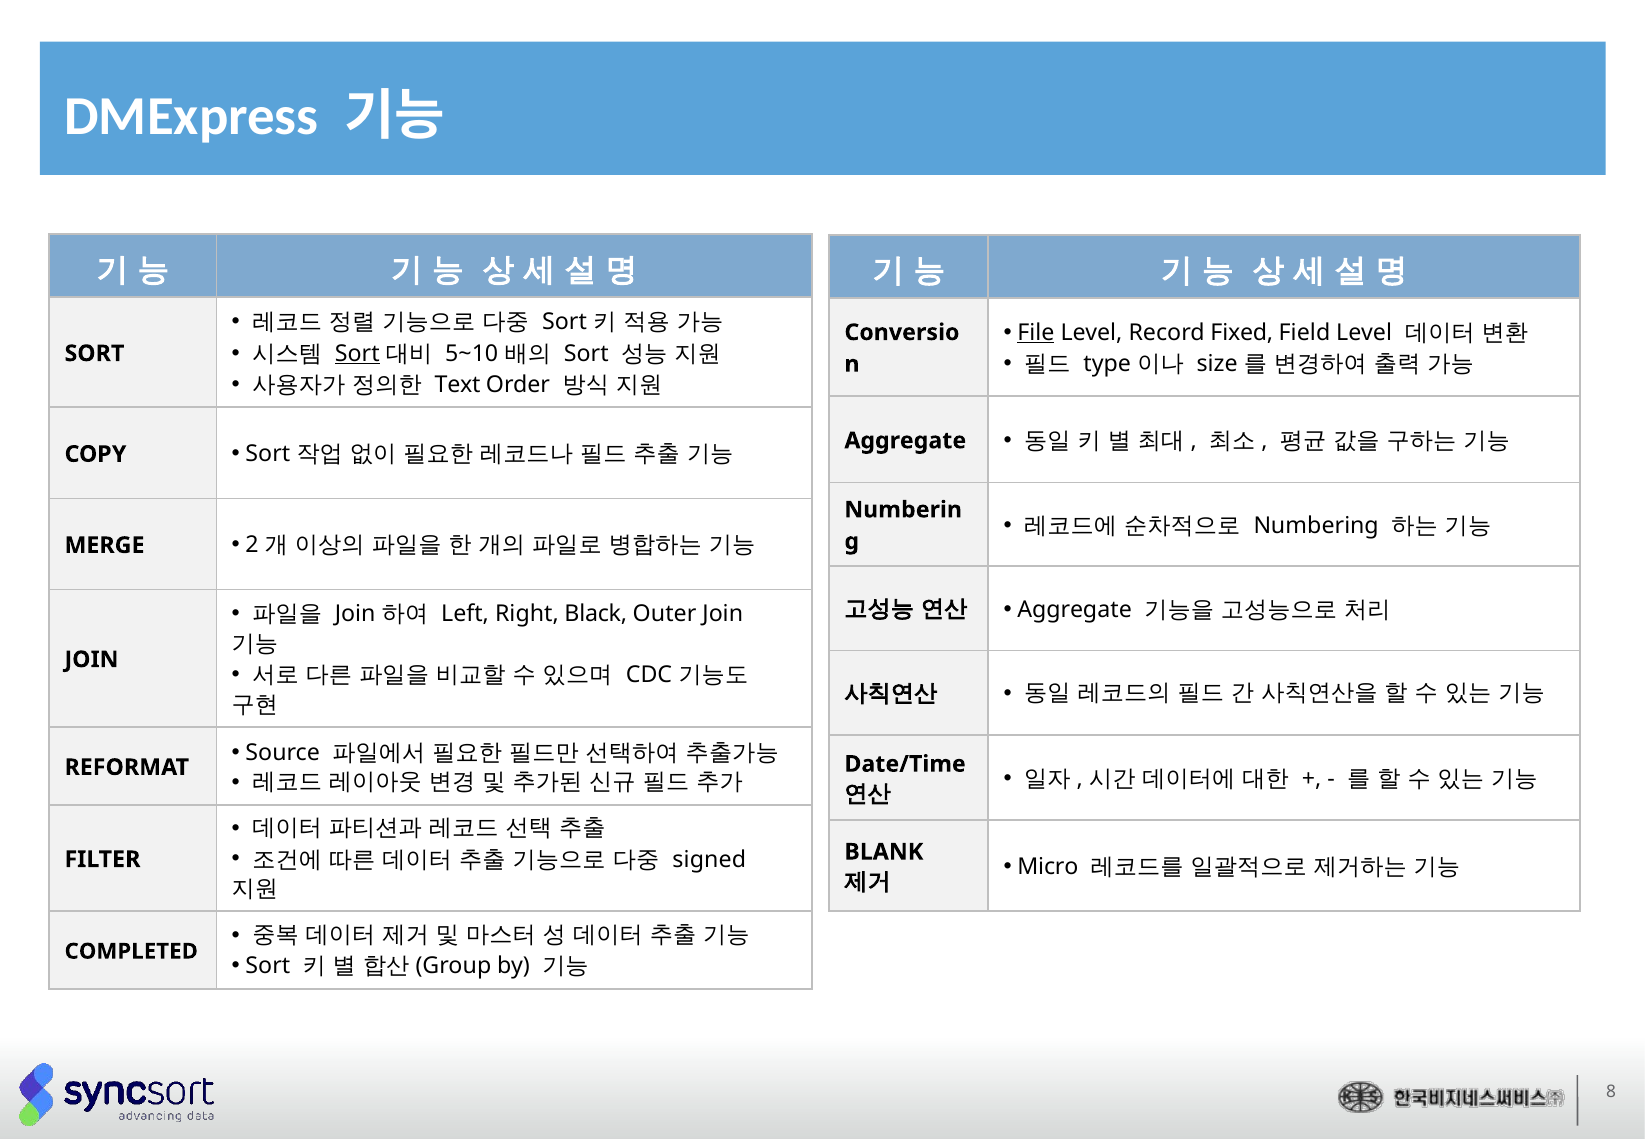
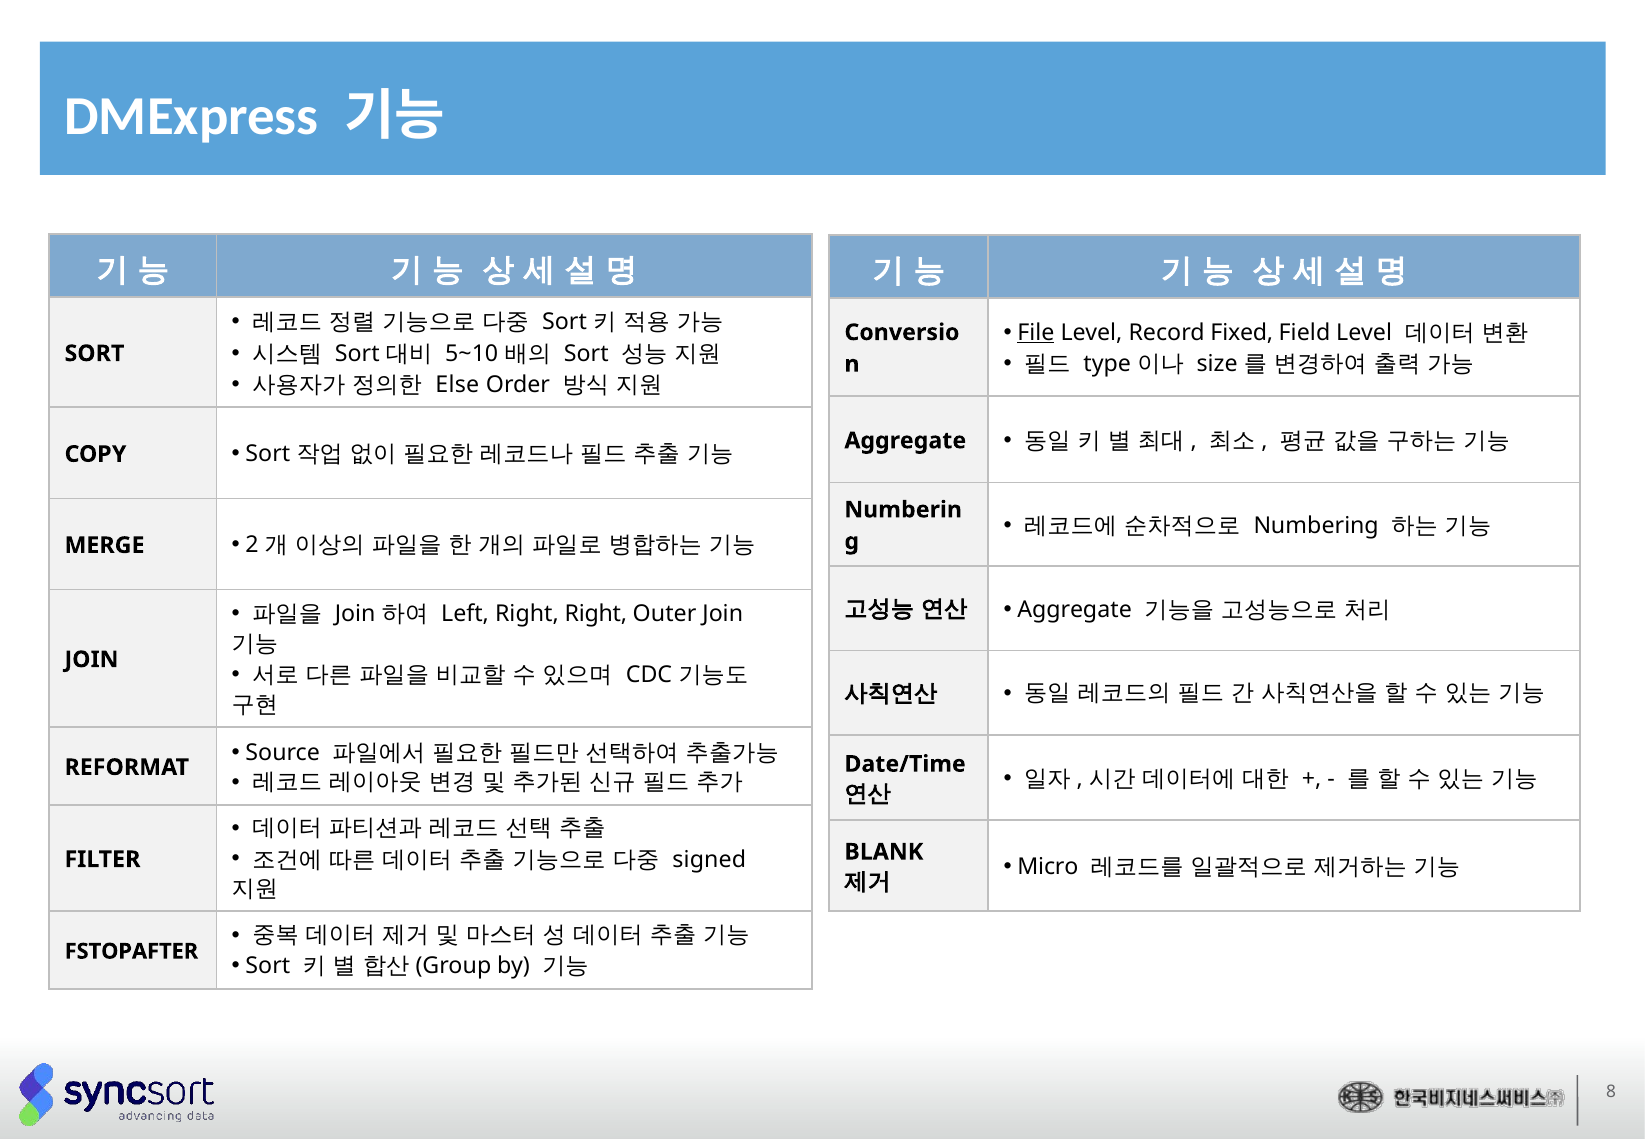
Sort at (357, 353) underline: present -> none
Text: Text -> Else
Right Black: Black -> Right
COMPLETED: COMPLETED -> FSTOPAFTER
